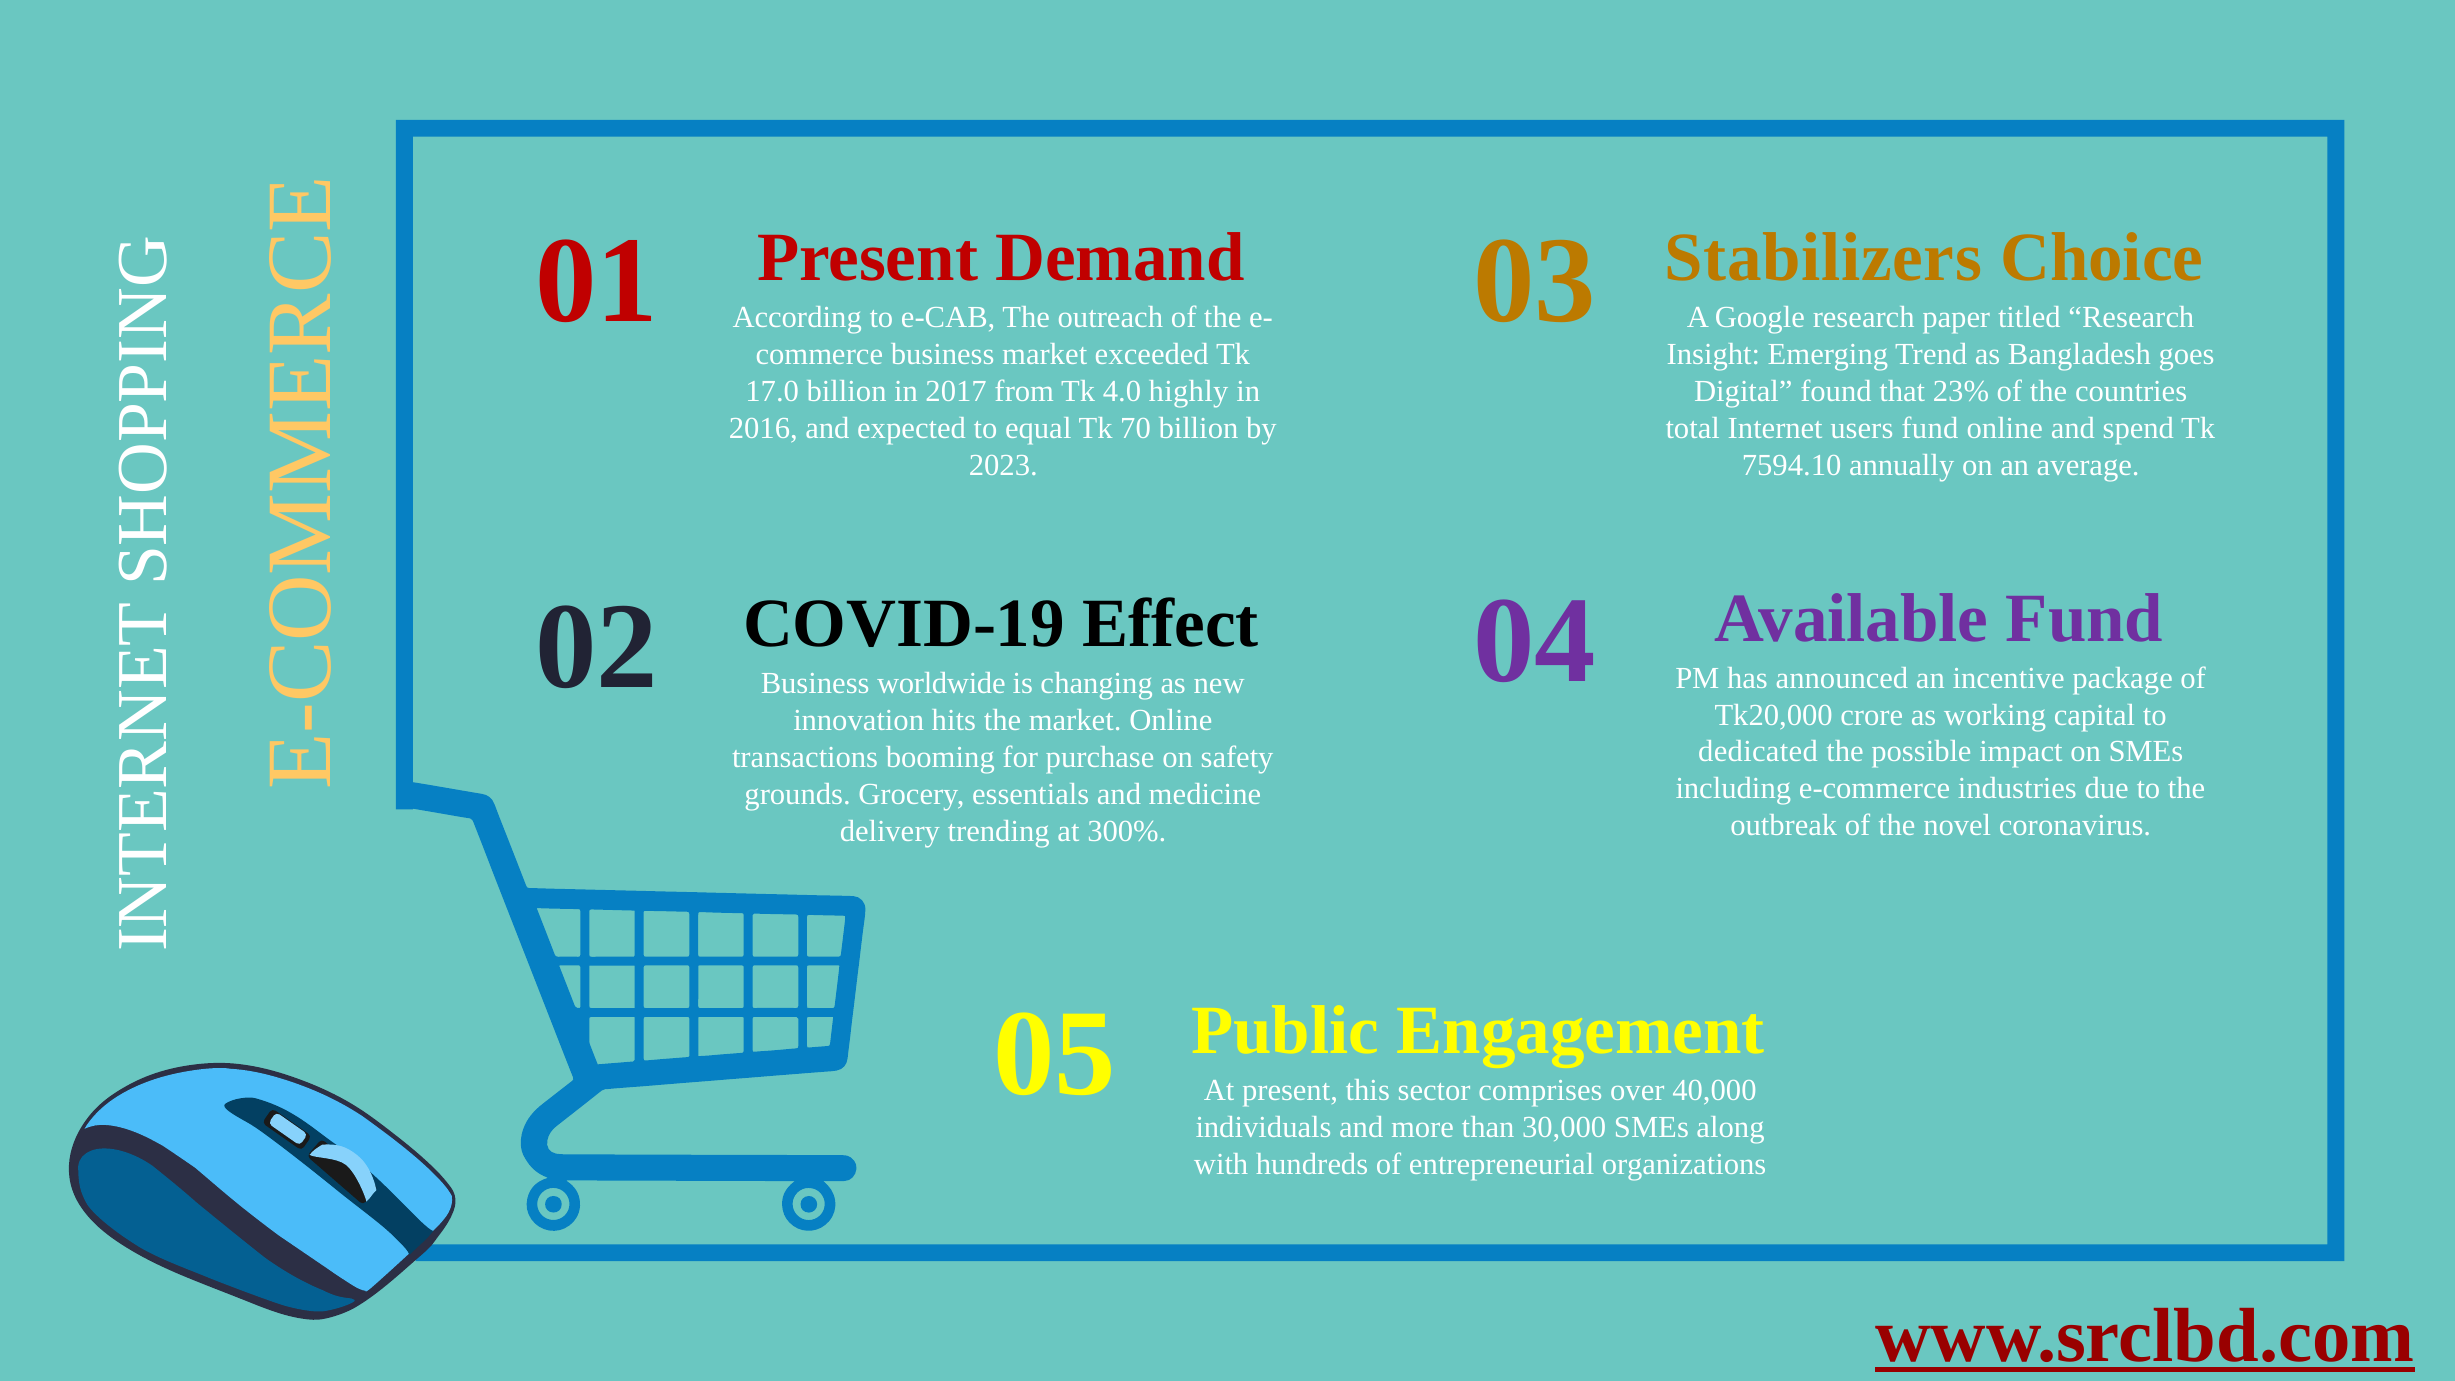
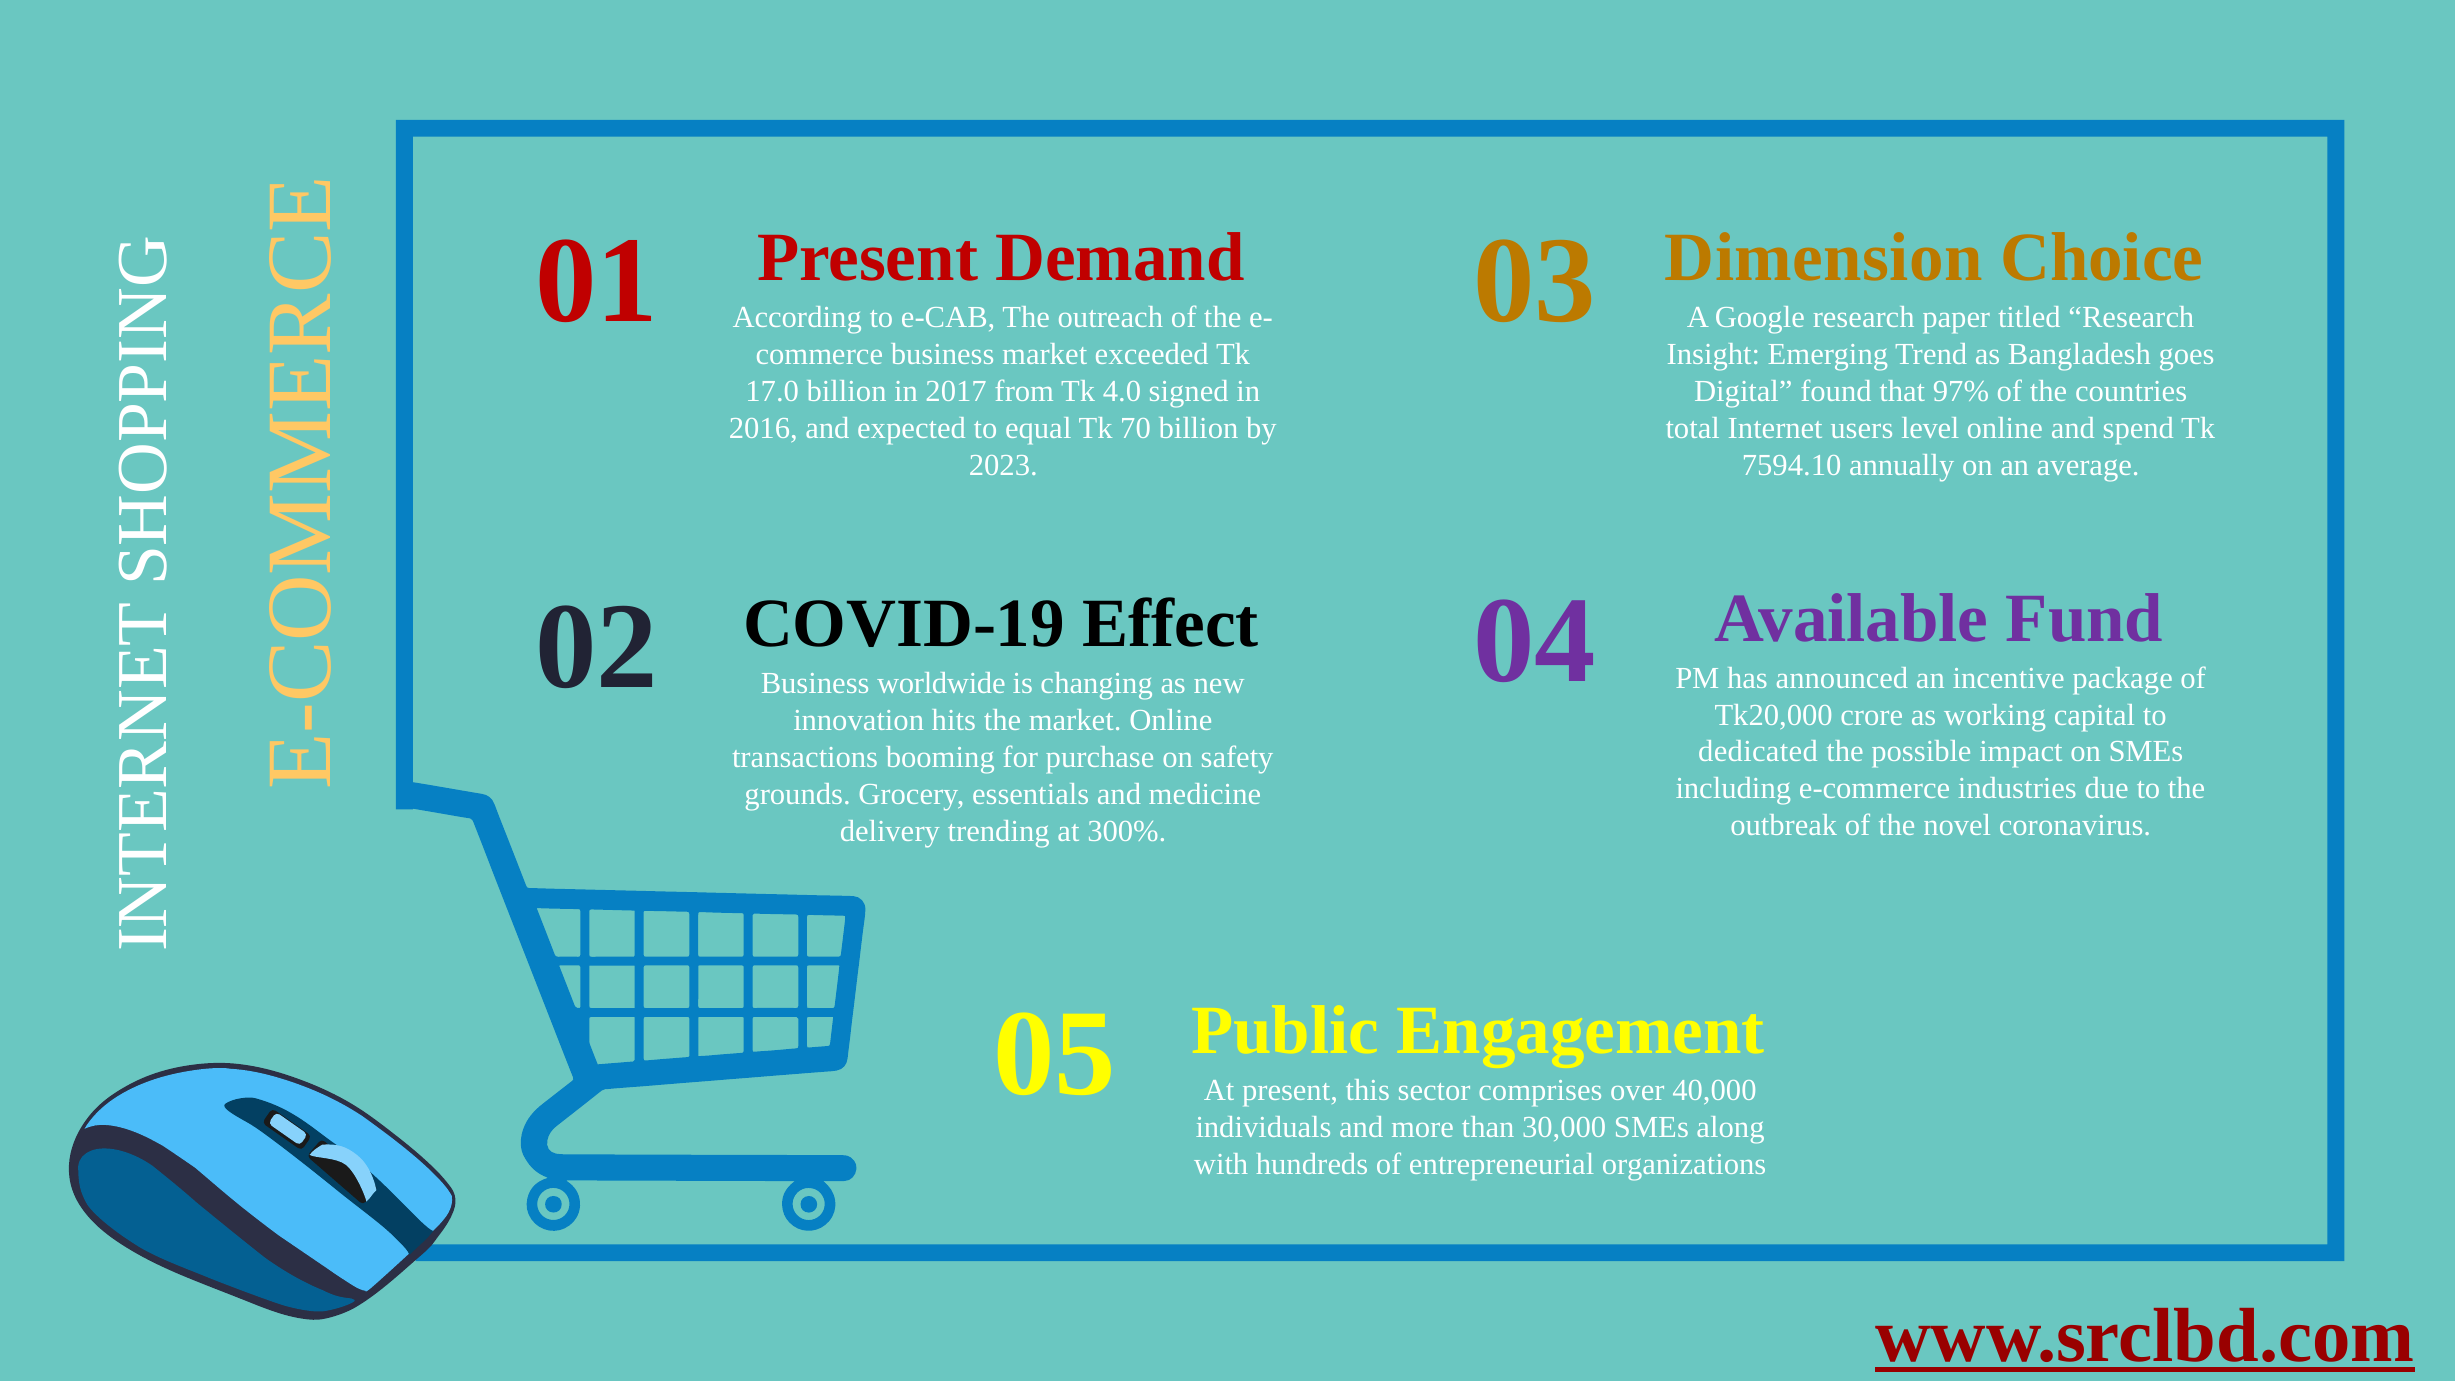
Stabilizers: Stabilizers -> Dimension
highly: highly -> signed
23%: 23% -> 97%
users fund: fund -> level
